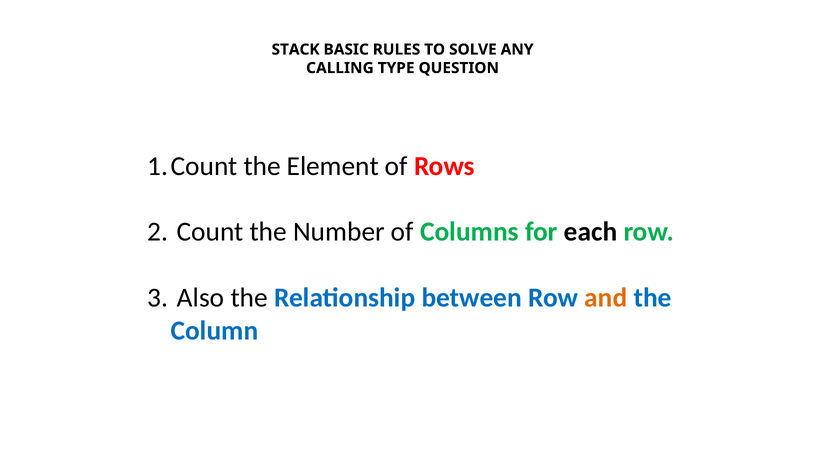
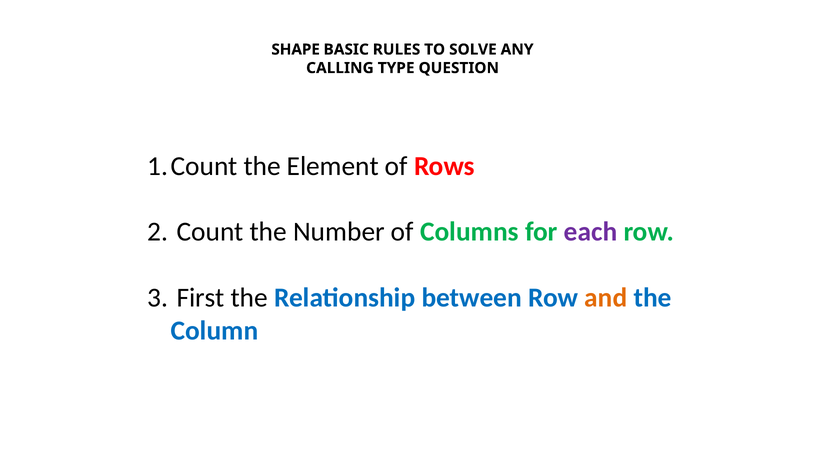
STACK: STACK -> SHAPE
each colour: black -> purple
Also: Also -> First
